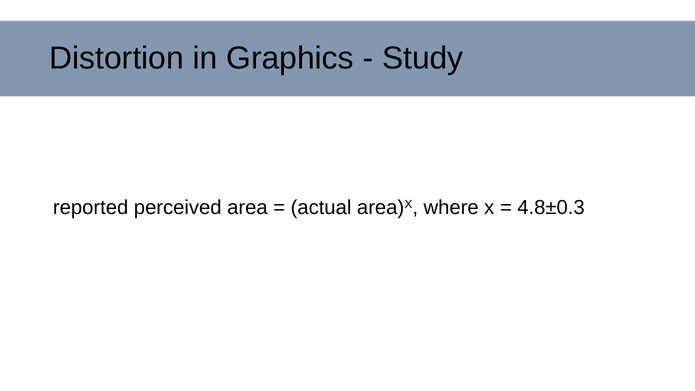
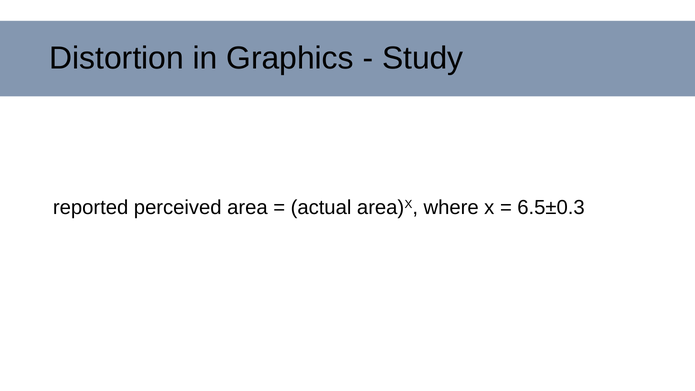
4.8±0.3: 4.8±0.3 -> 6.5±0.3
